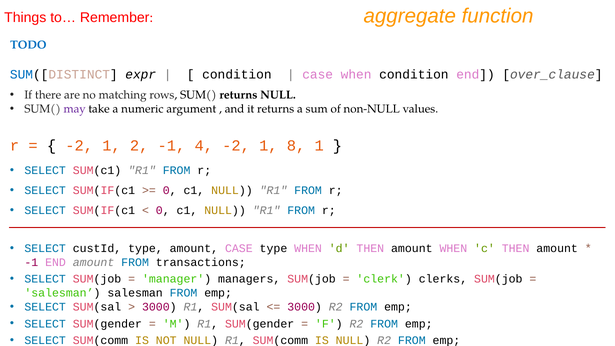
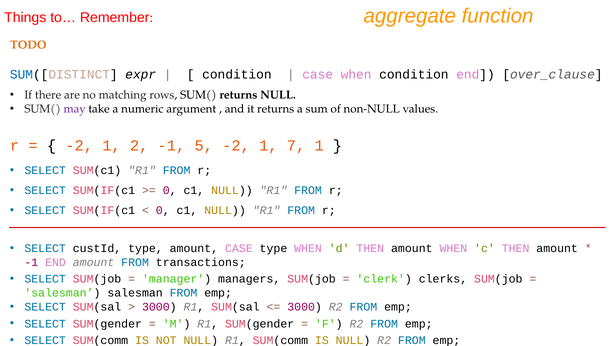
TODO colour: blue -> orange
4: 4 -> 5
8: 8 -> 7
